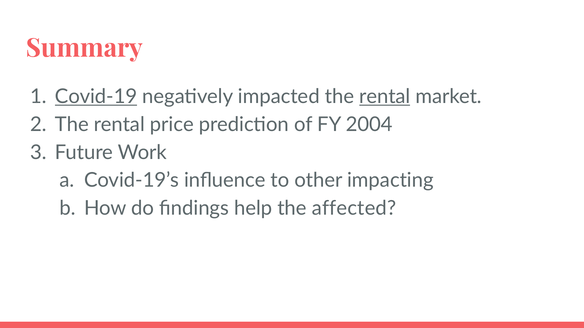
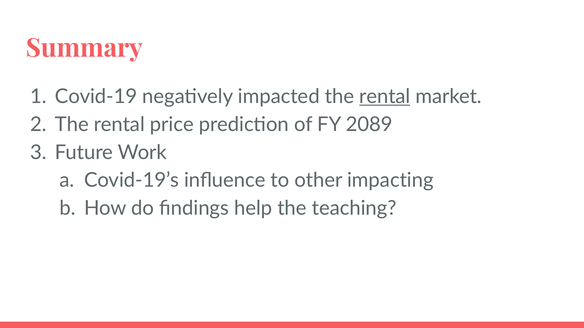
Covid-19 underline: present -> none
2004: 2004 -> 2089
affected: affected -> teaching
